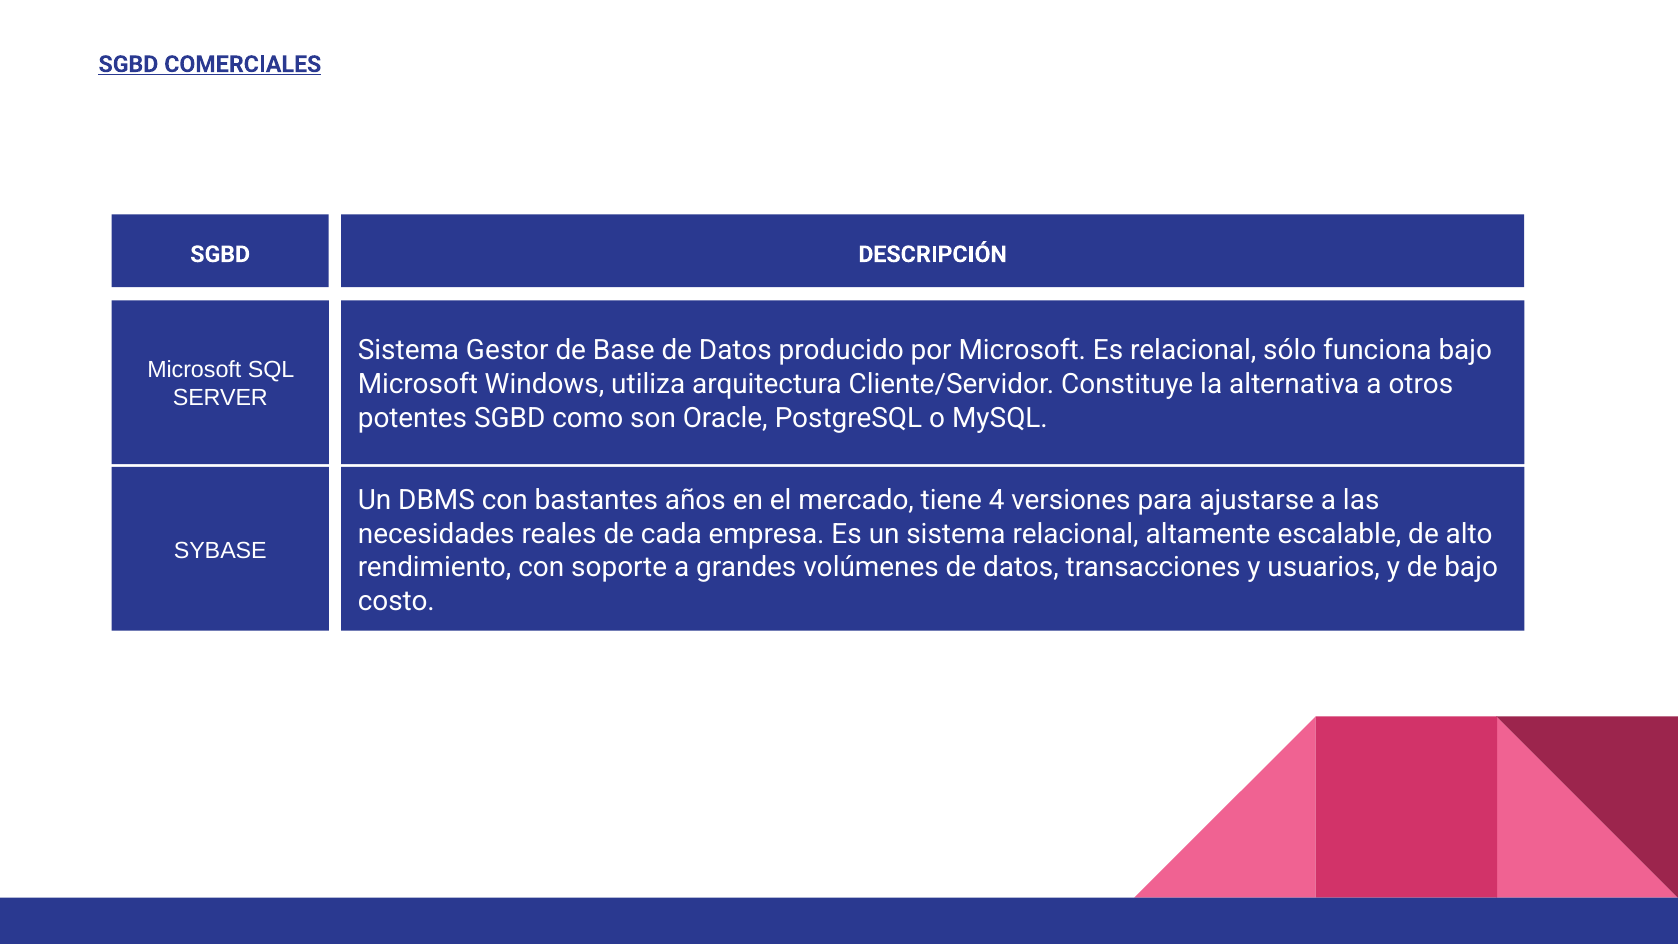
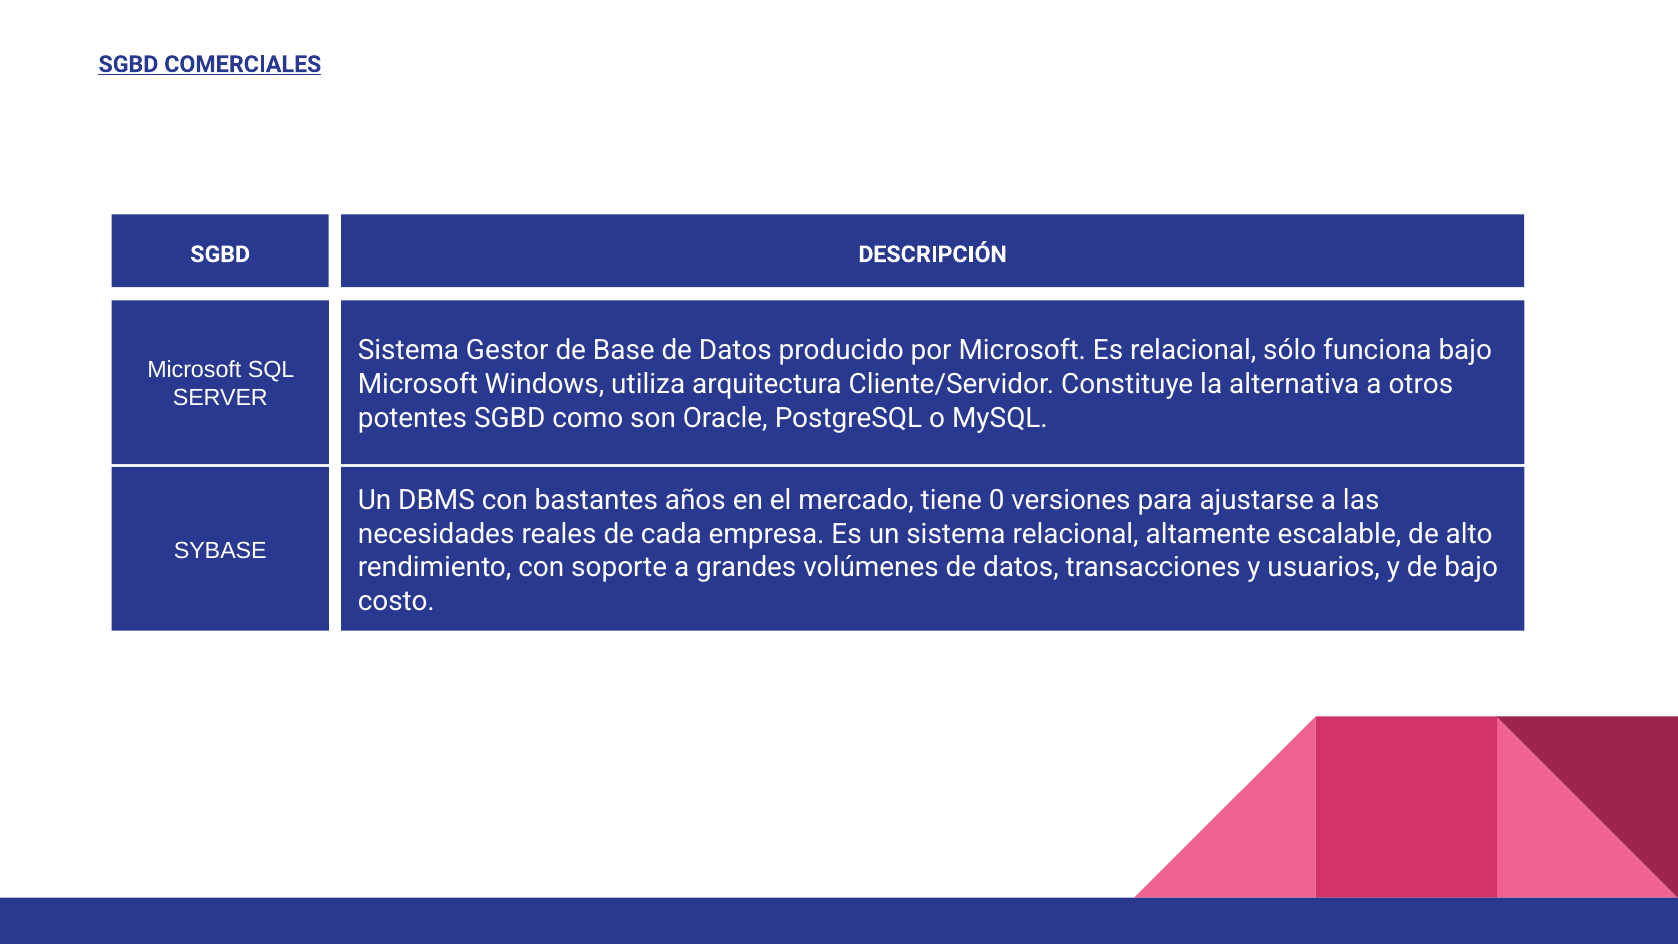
4: 4 -> 0
